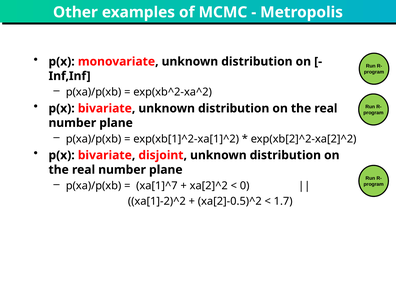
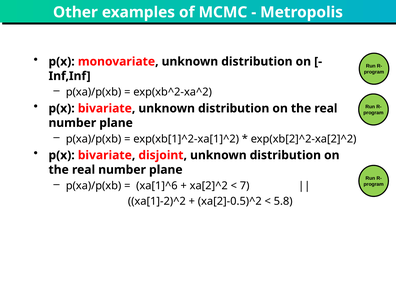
xa[1]^7: xa[1]^7 -> xa[1]^6
0: 0 -> 7
1.7: 1.7 -> 5.8
